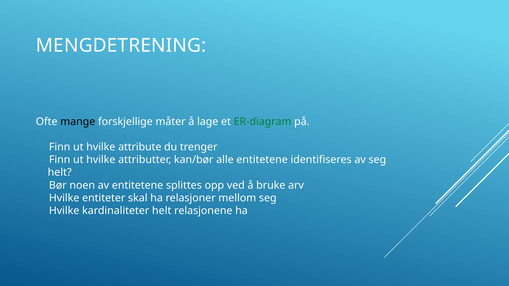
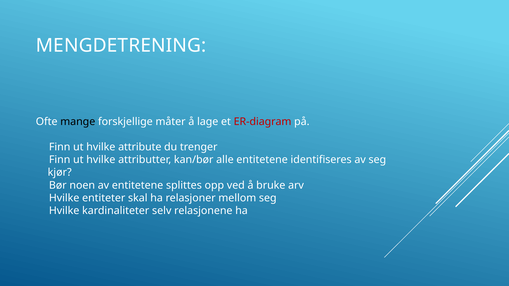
ER-diagram colour: green -> red
helt at (60, 173): helt -> kjør
kardinaliteter helt: helt -> selv
